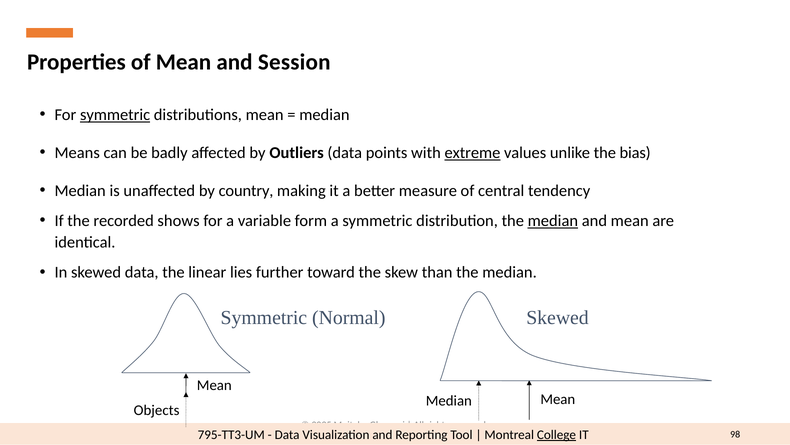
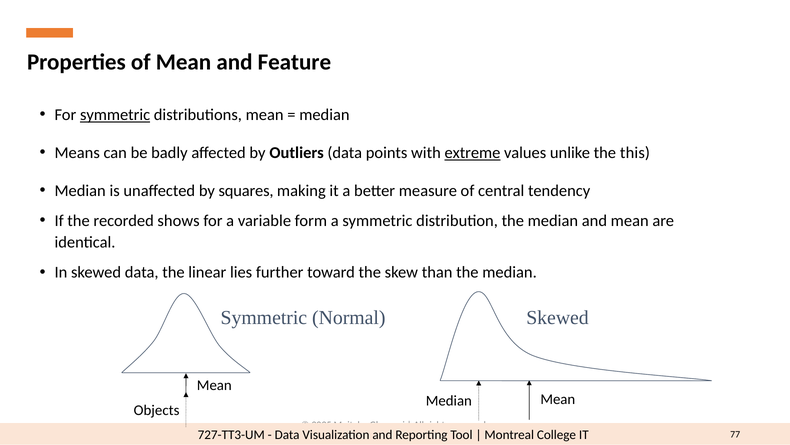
Session: Session -> Feature
bias: bias -> this
country: country -> squares
median at (553, 220) underline: present -> none
795-TT3-UM: 795-TT3-UM -> 727-TT3-UM
College underline: present -> none
98: 98 -> 77
